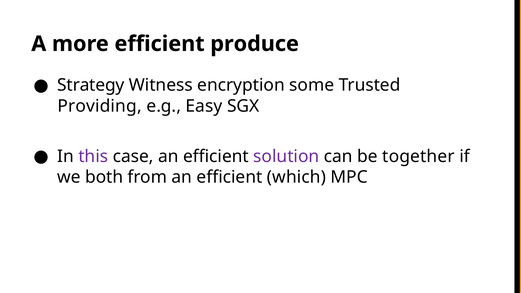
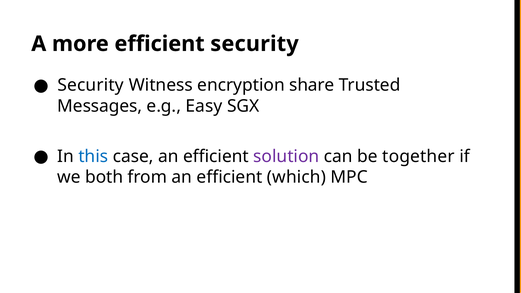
efficient produce: produce -> security
Strategy at (91, 85): Strategy -> Security
some: some -> share
Providing: Providing -> Messages
this colour: purple -> blue
